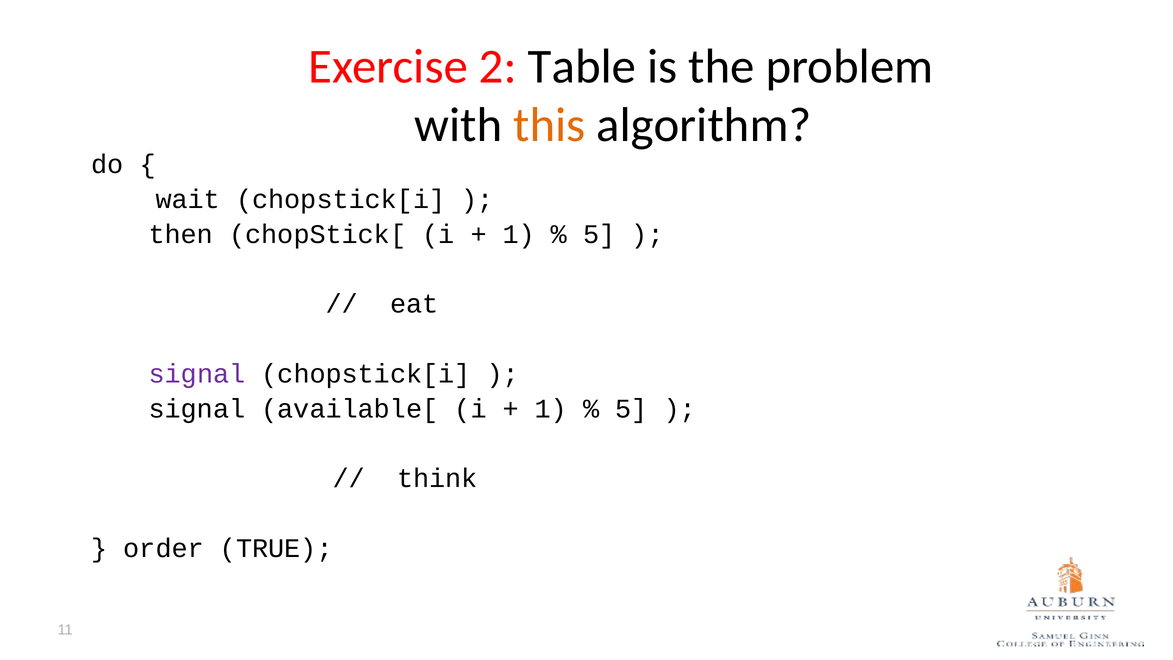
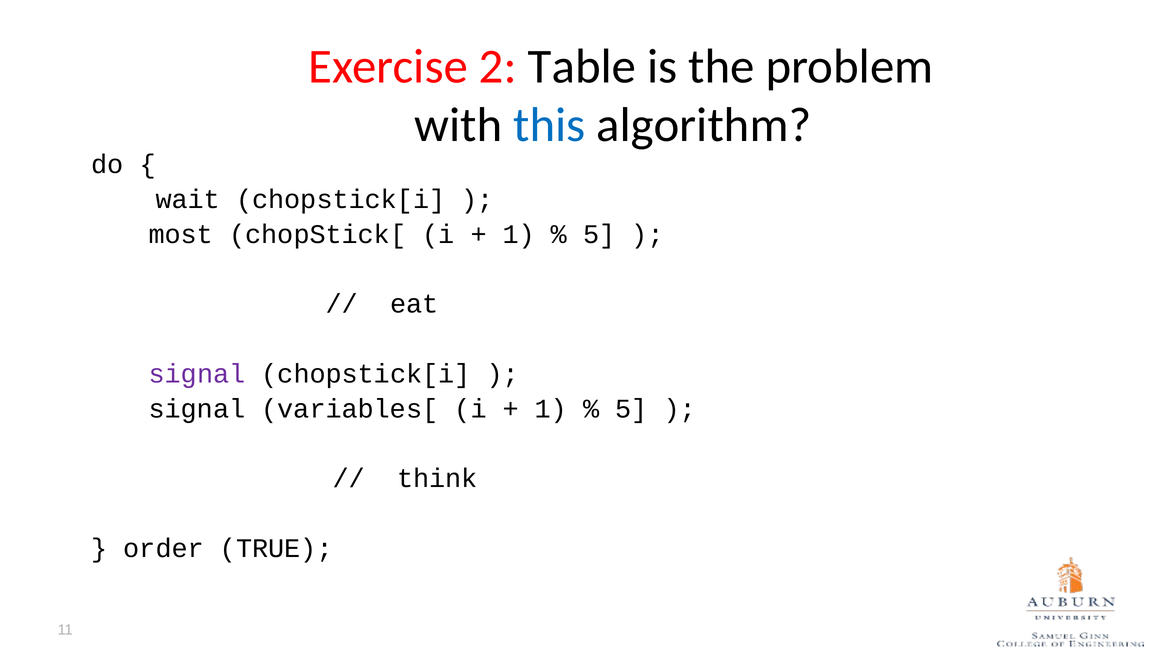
this colour: orange -> blue
then: then -> most
available[: available[ -> variables[
